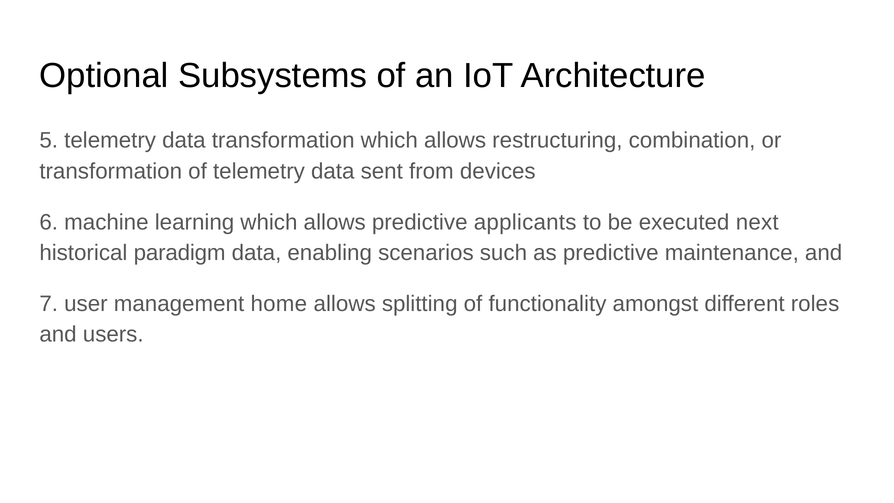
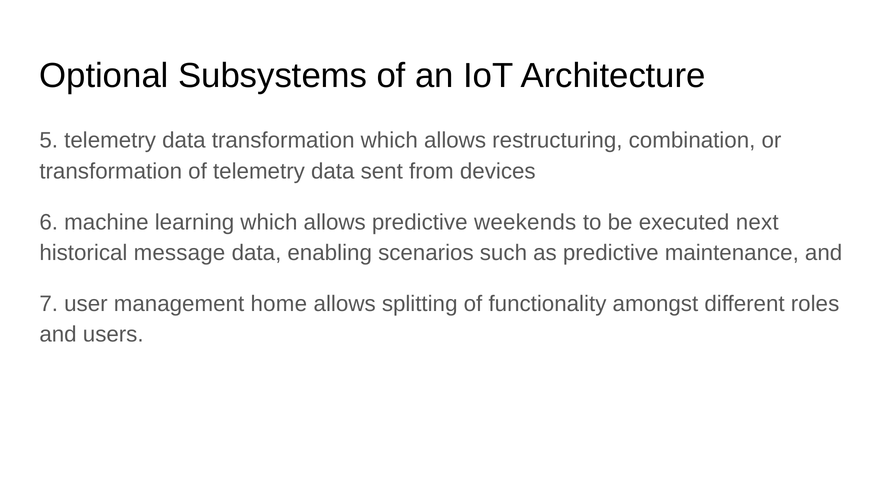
applicants: applicants -> weekends
paradigm: paradigm -> message
